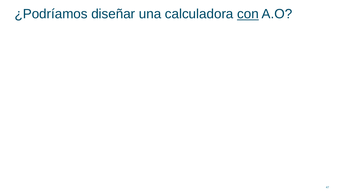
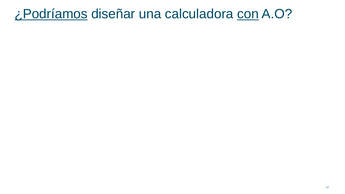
¿Podríamos underline: none -> present
